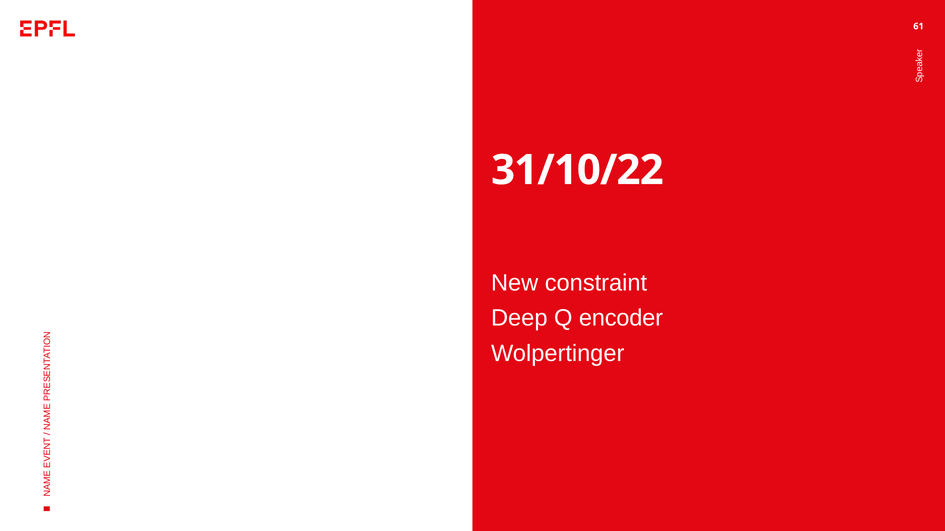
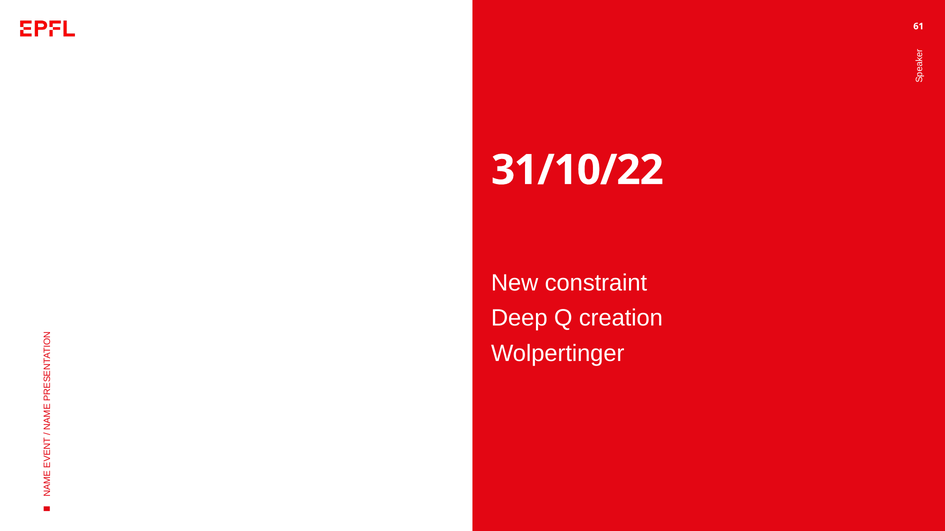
encoder: encoder -> creation
